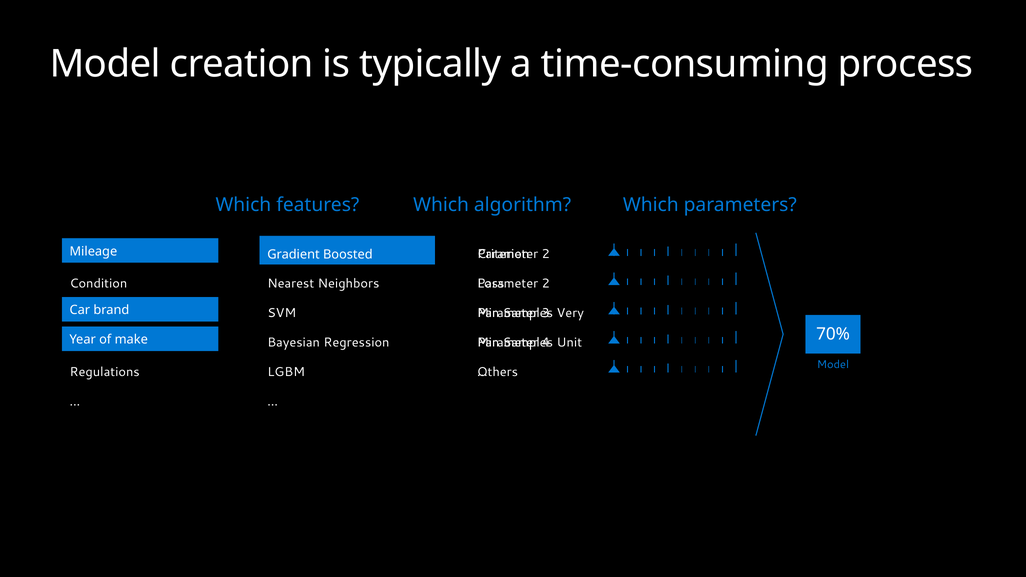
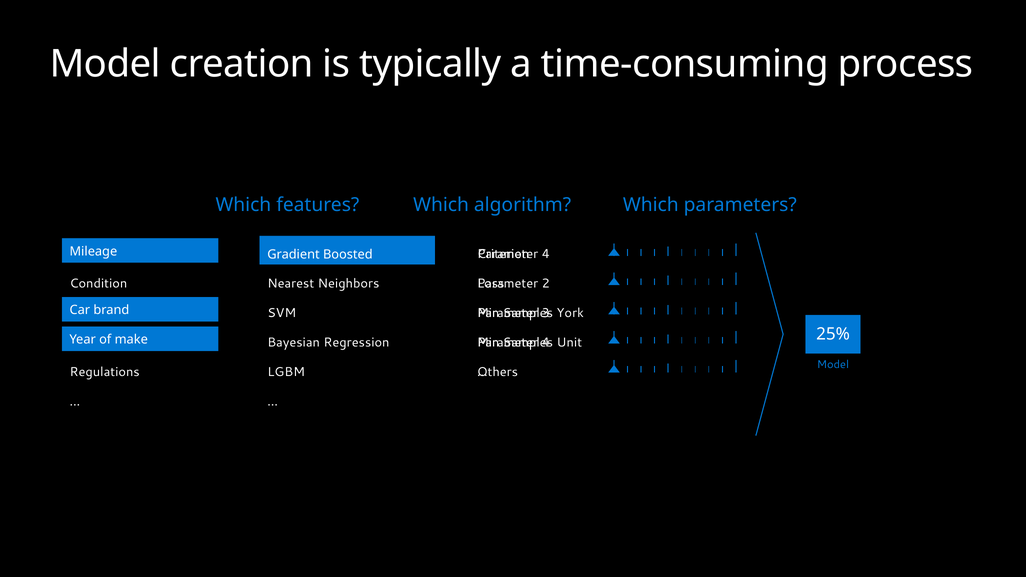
2 at (546, 254): 2 -> 4
Very: Very -> York
70%: 70% -> 25%
